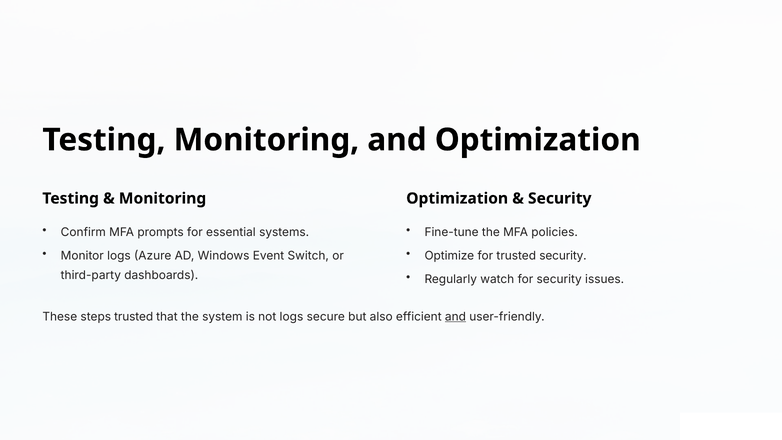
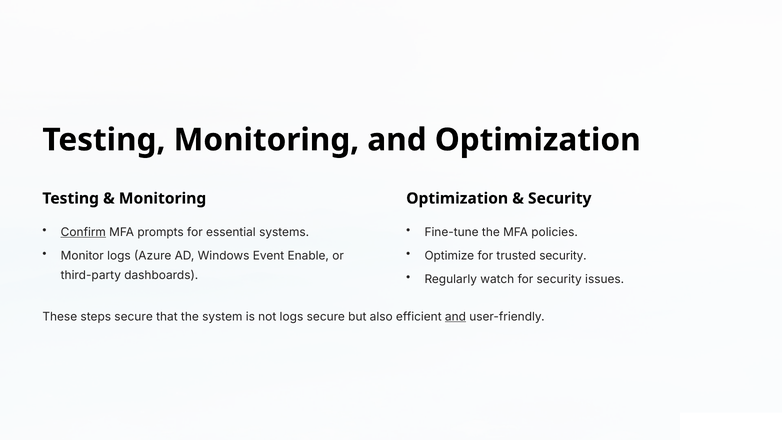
Confirm underline: none -> present
Switch: Switch -> Enable
steps trusted: trusted -> secure
